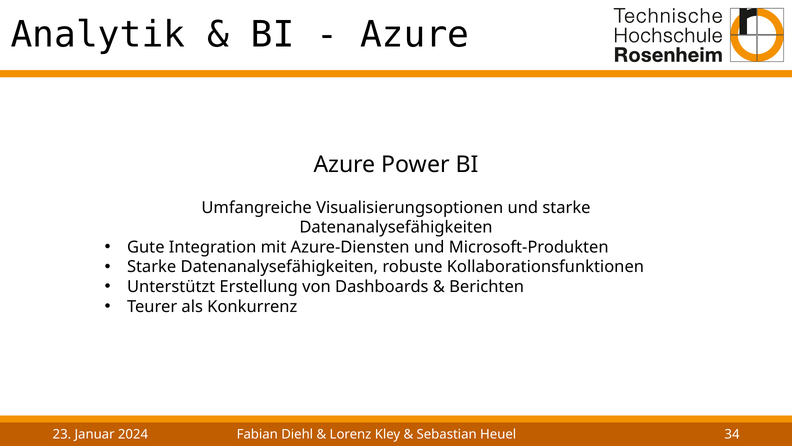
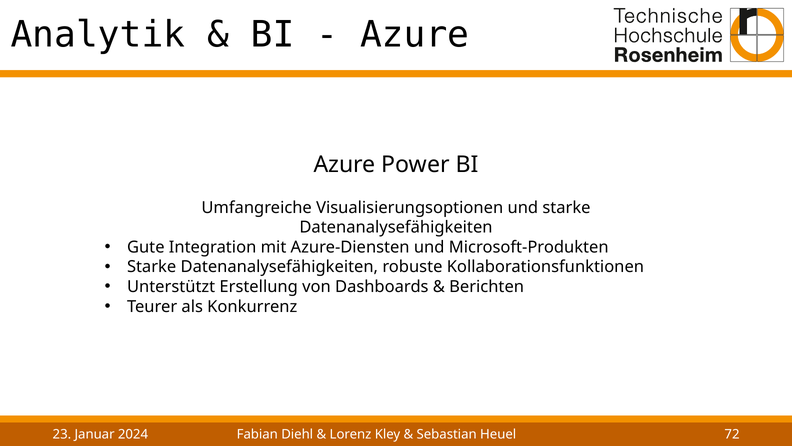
34: 34 -> 72
